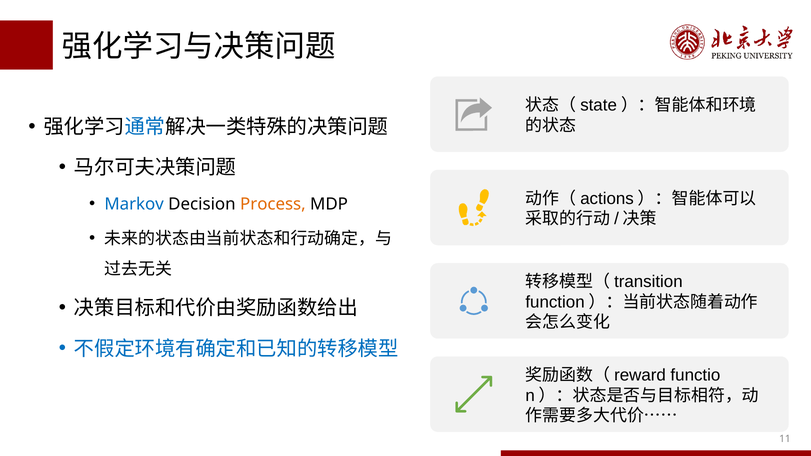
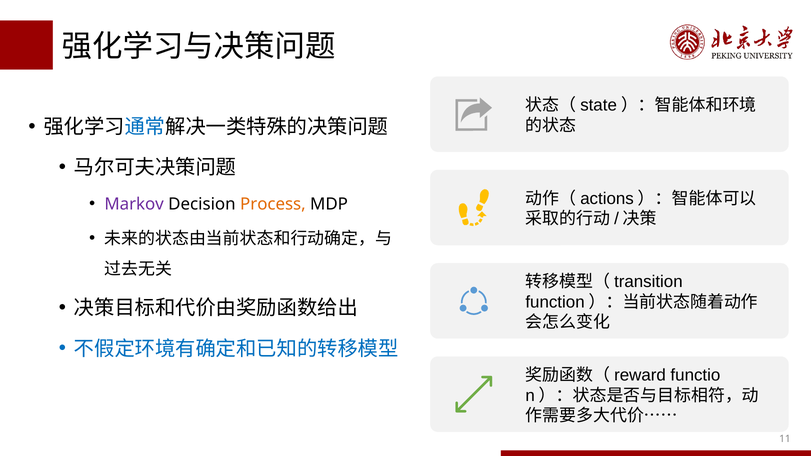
Markov colour: blue -> purple
